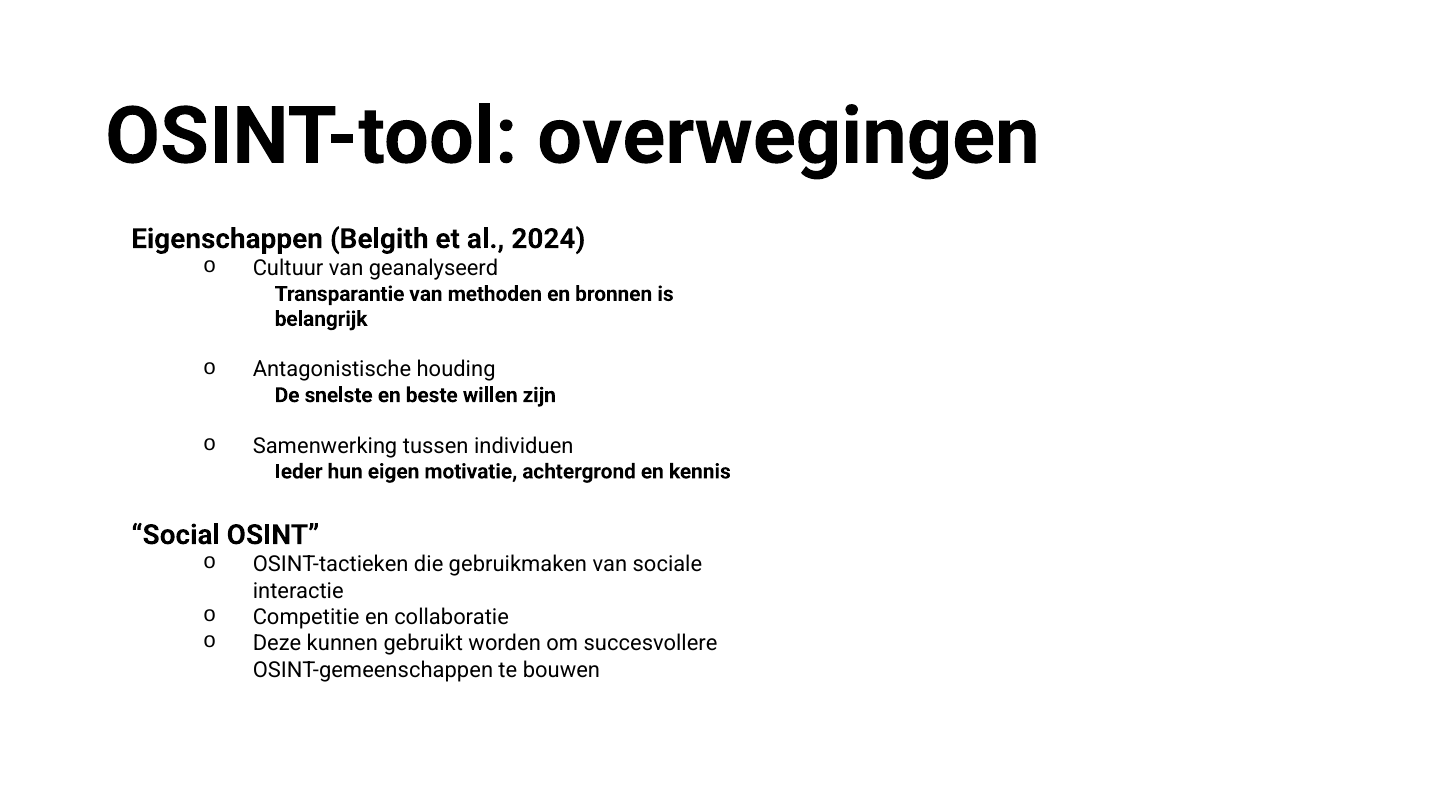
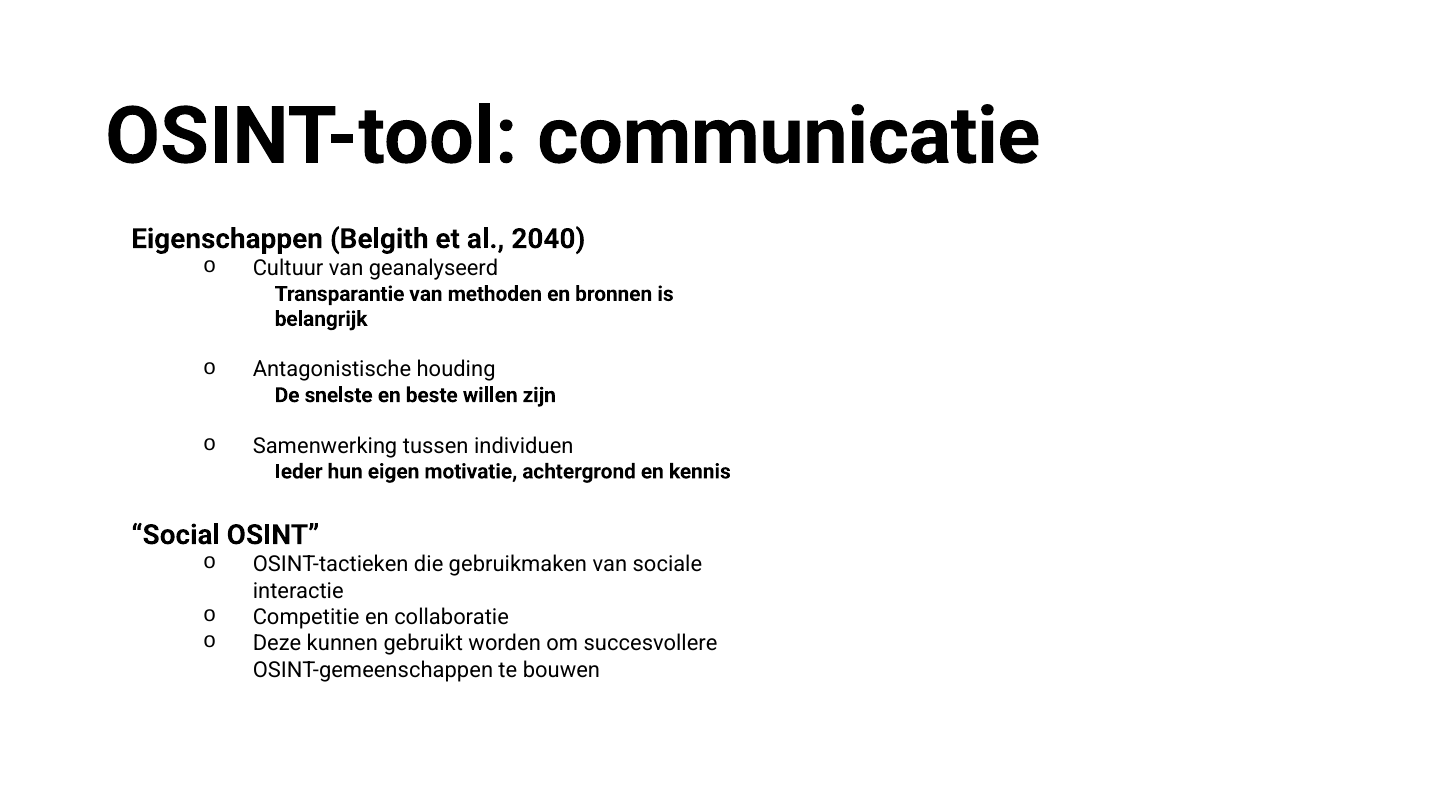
overwegingen: overwegingen -> communicatie
2024: 2024 -> 2040
